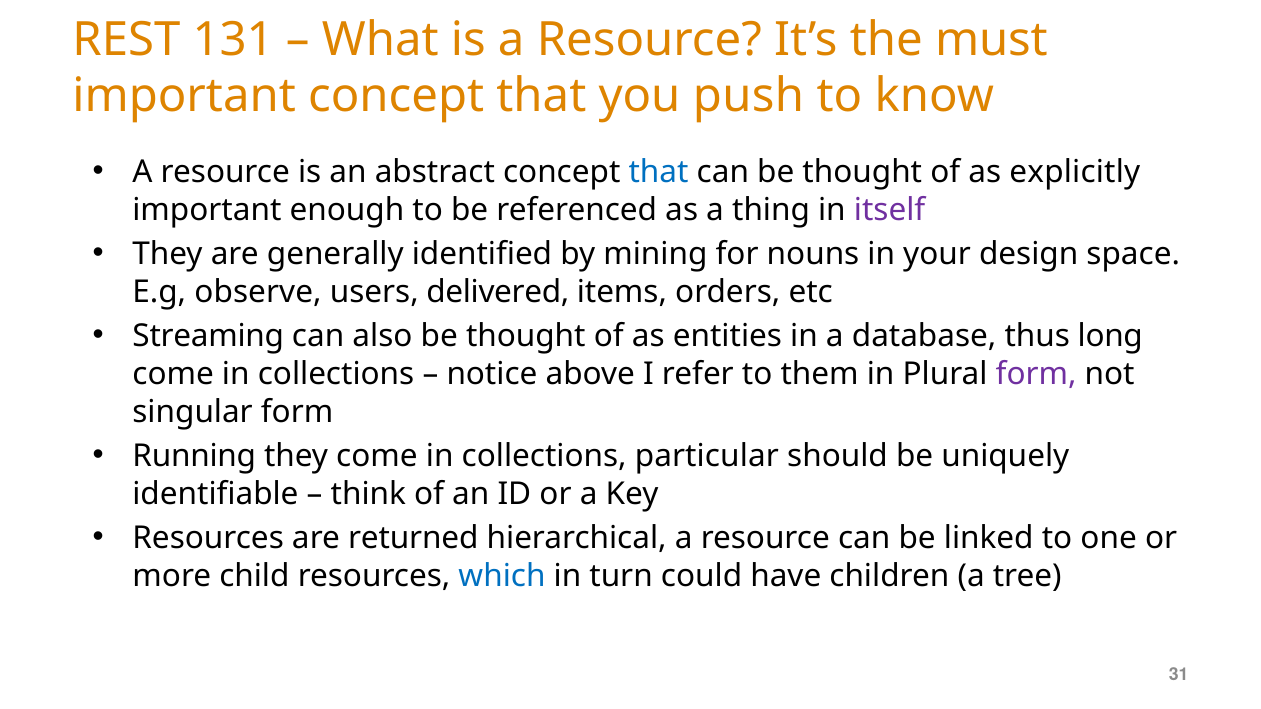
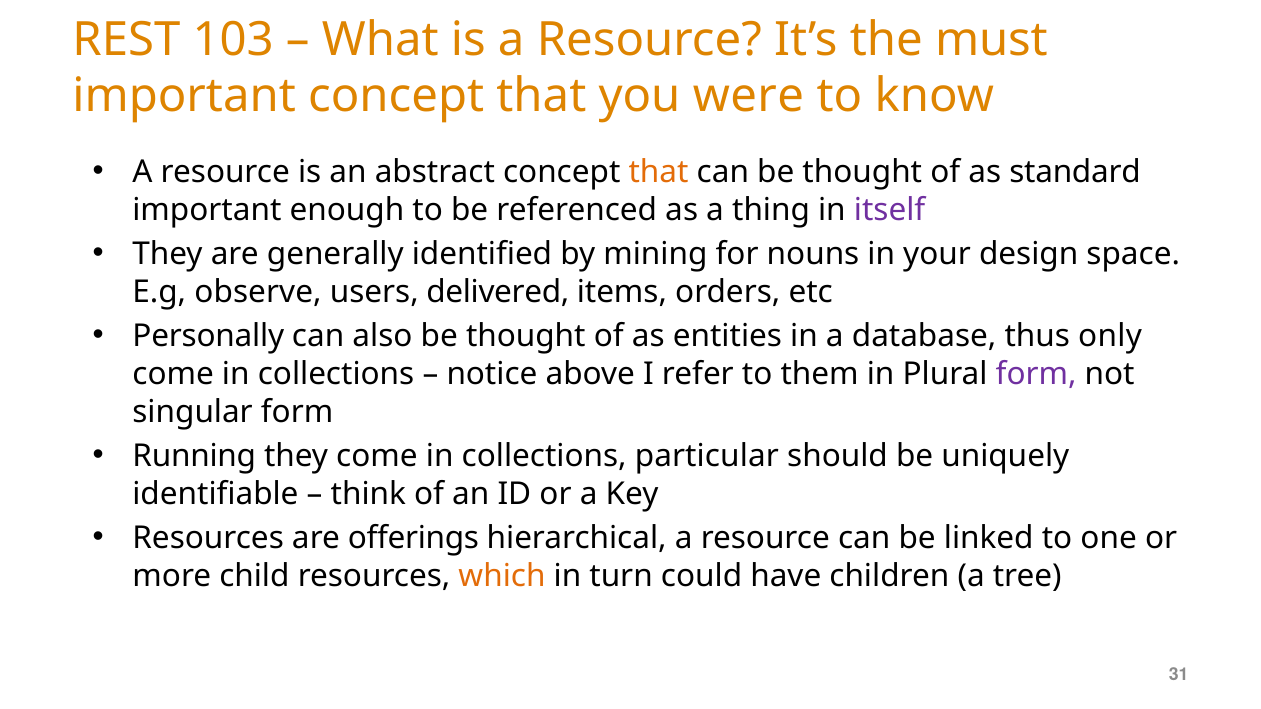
131: 131 -> 103
push: push -> were
that at (658, 172) colour: blue -> orange
explicitly: explicitly -> standard
Streaming: Streaming -> Personally
long: long -> only
returned: returned -> offerings
which colour: blue -> orange
